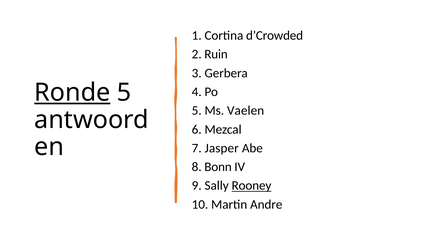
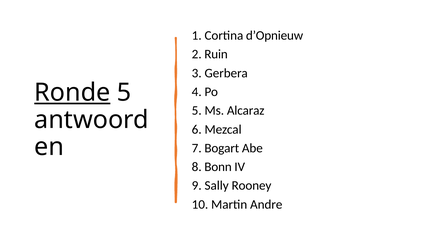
d’Crowded: d’Crowded -> d’Opnieuw
Vaelen: Vaelen -> Alcaraz
Jasper: Jasper -> Bogart
Rooney underline: present -> none
